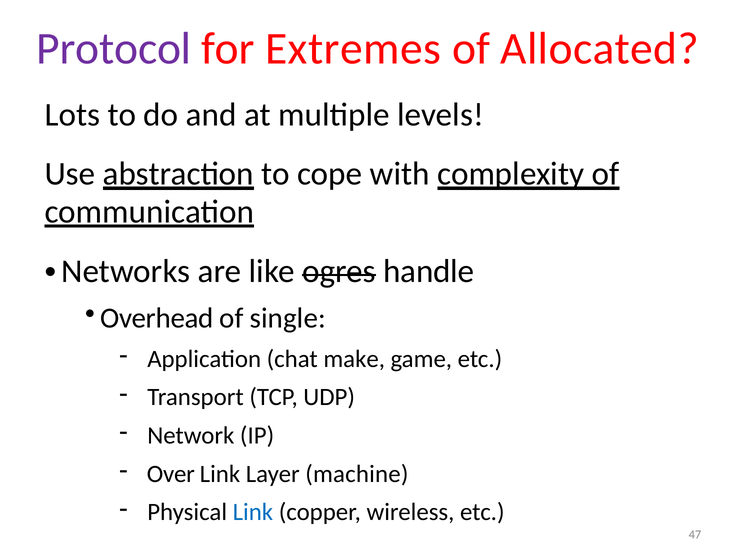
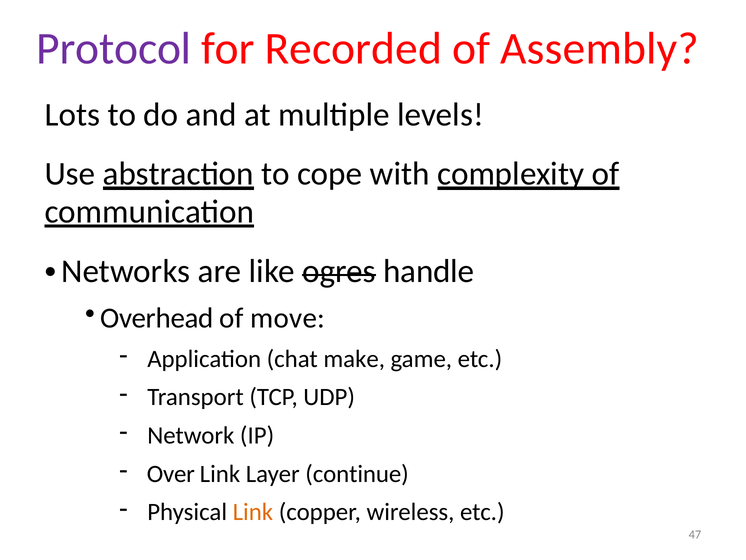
Extremes: Extremes -> Recorded
Allocated: Allocated -> Assembly
single: single -> move
machine: machine -> continue
Link at (253, 512) colour: blue -> orange
